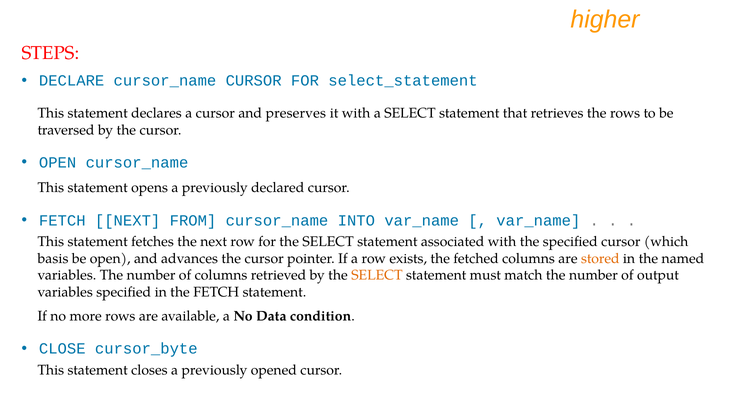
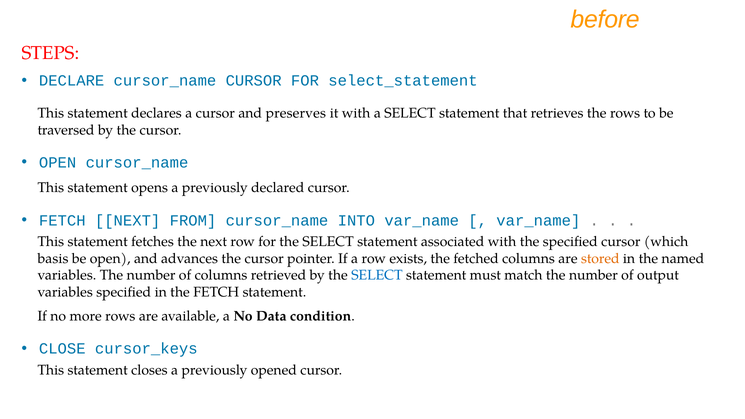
higher: higher -> before
SELECT at (377, 275) colour: orange -> blue
cursor_byte: cursor_byte -> cursor_keys
